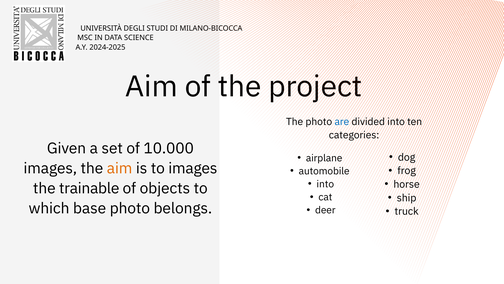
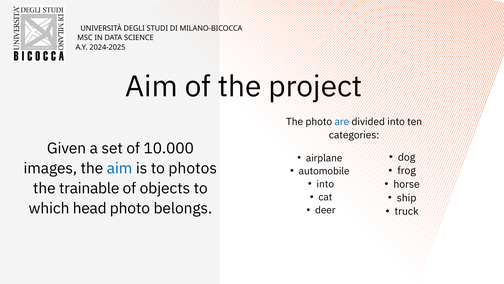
aim at (120, 168) colour: orange -> blue
to images: images -> photos
base: base -> head
